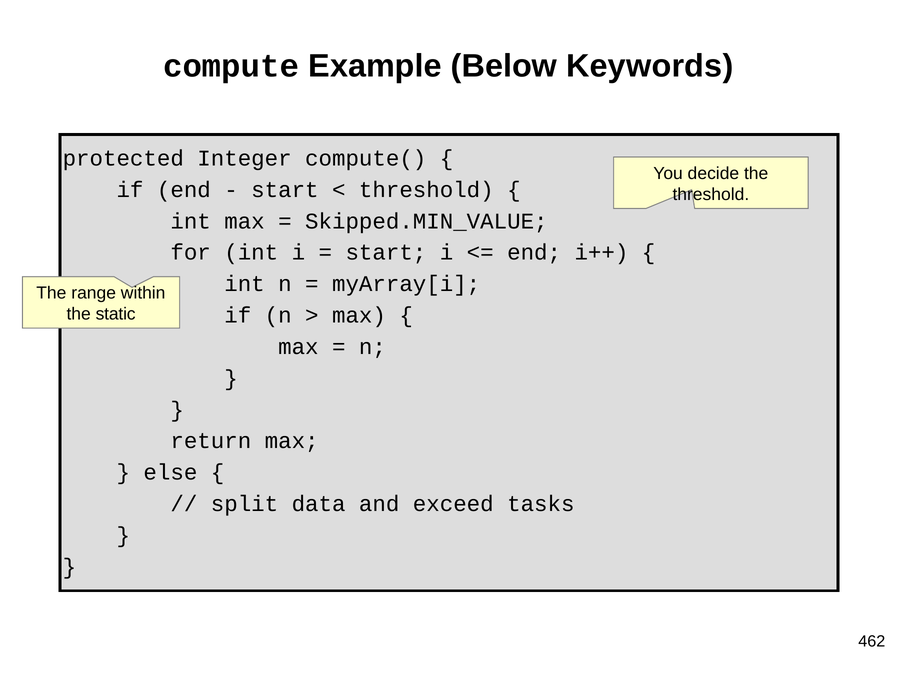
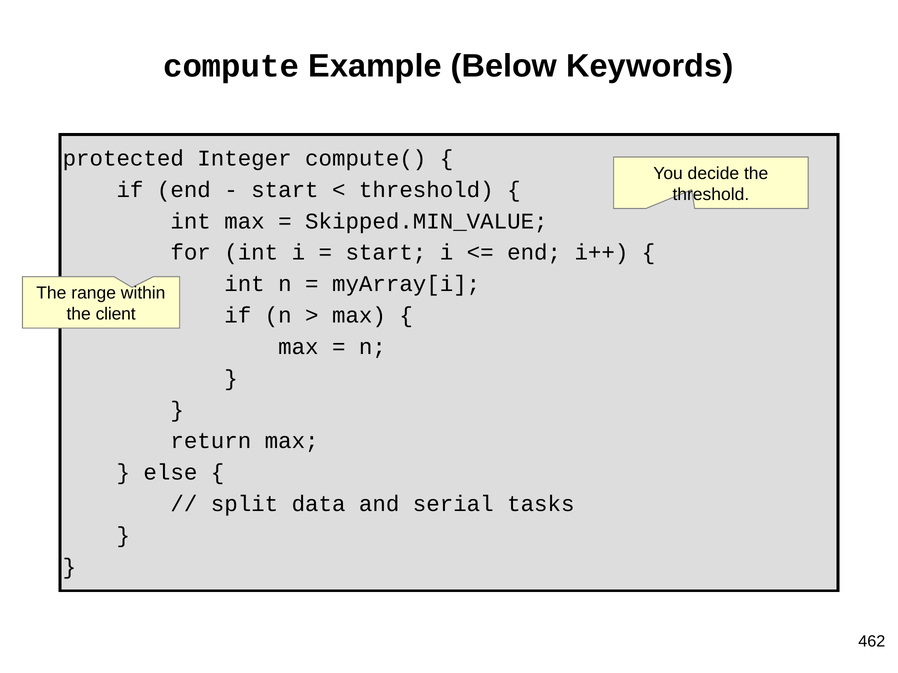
static: static -> client
exceed: exceed -> serial
